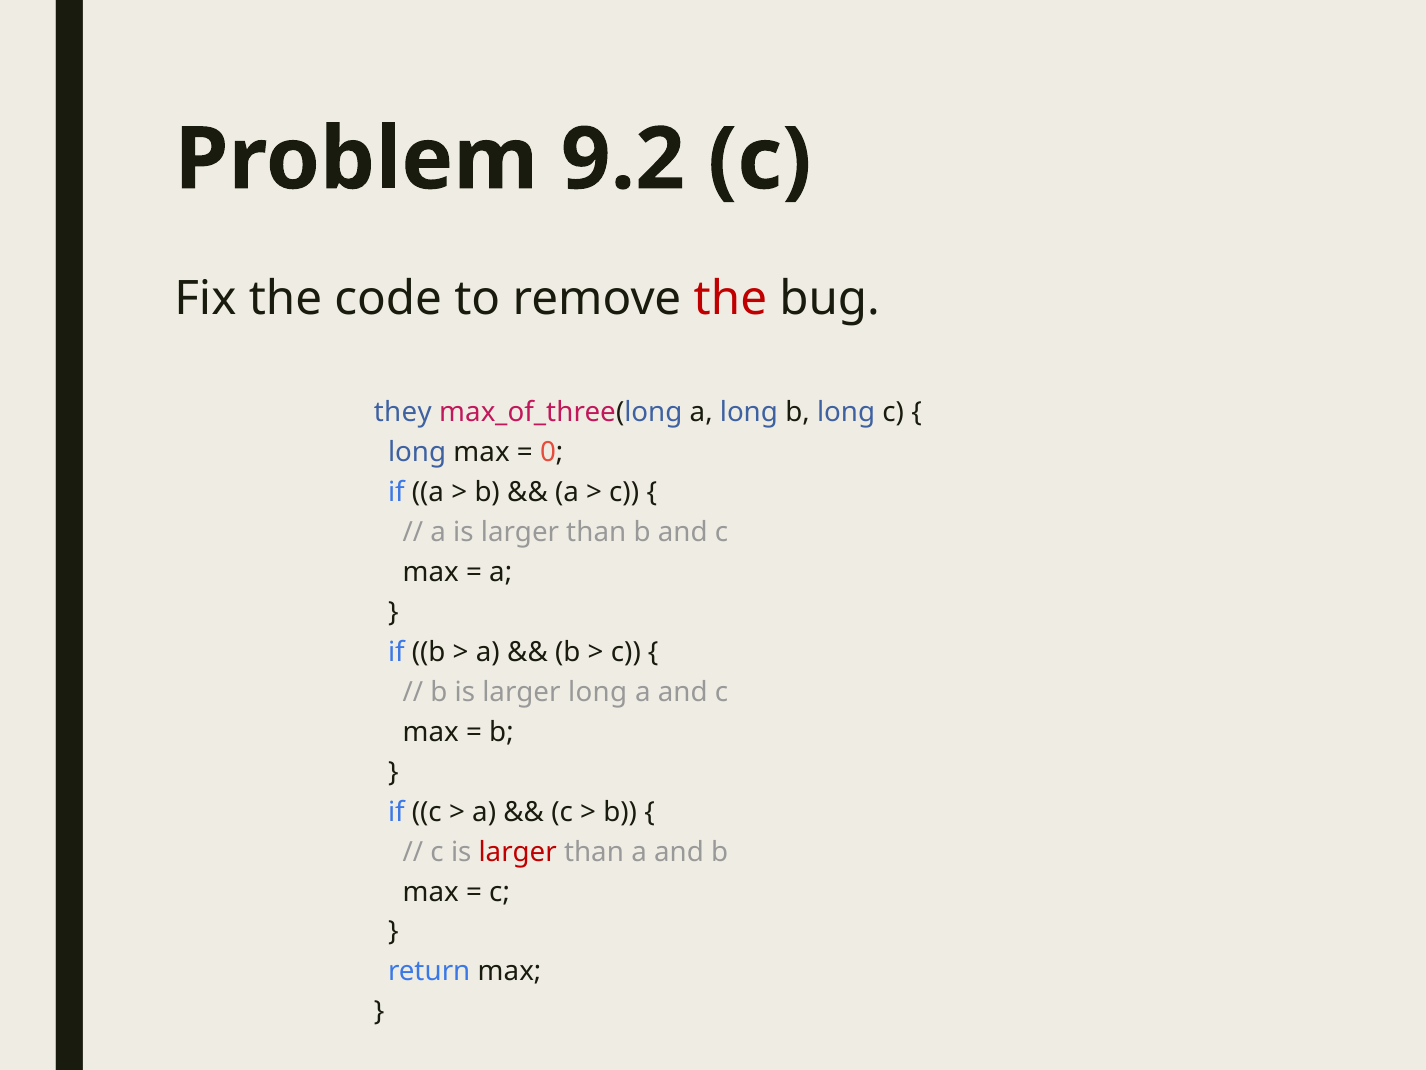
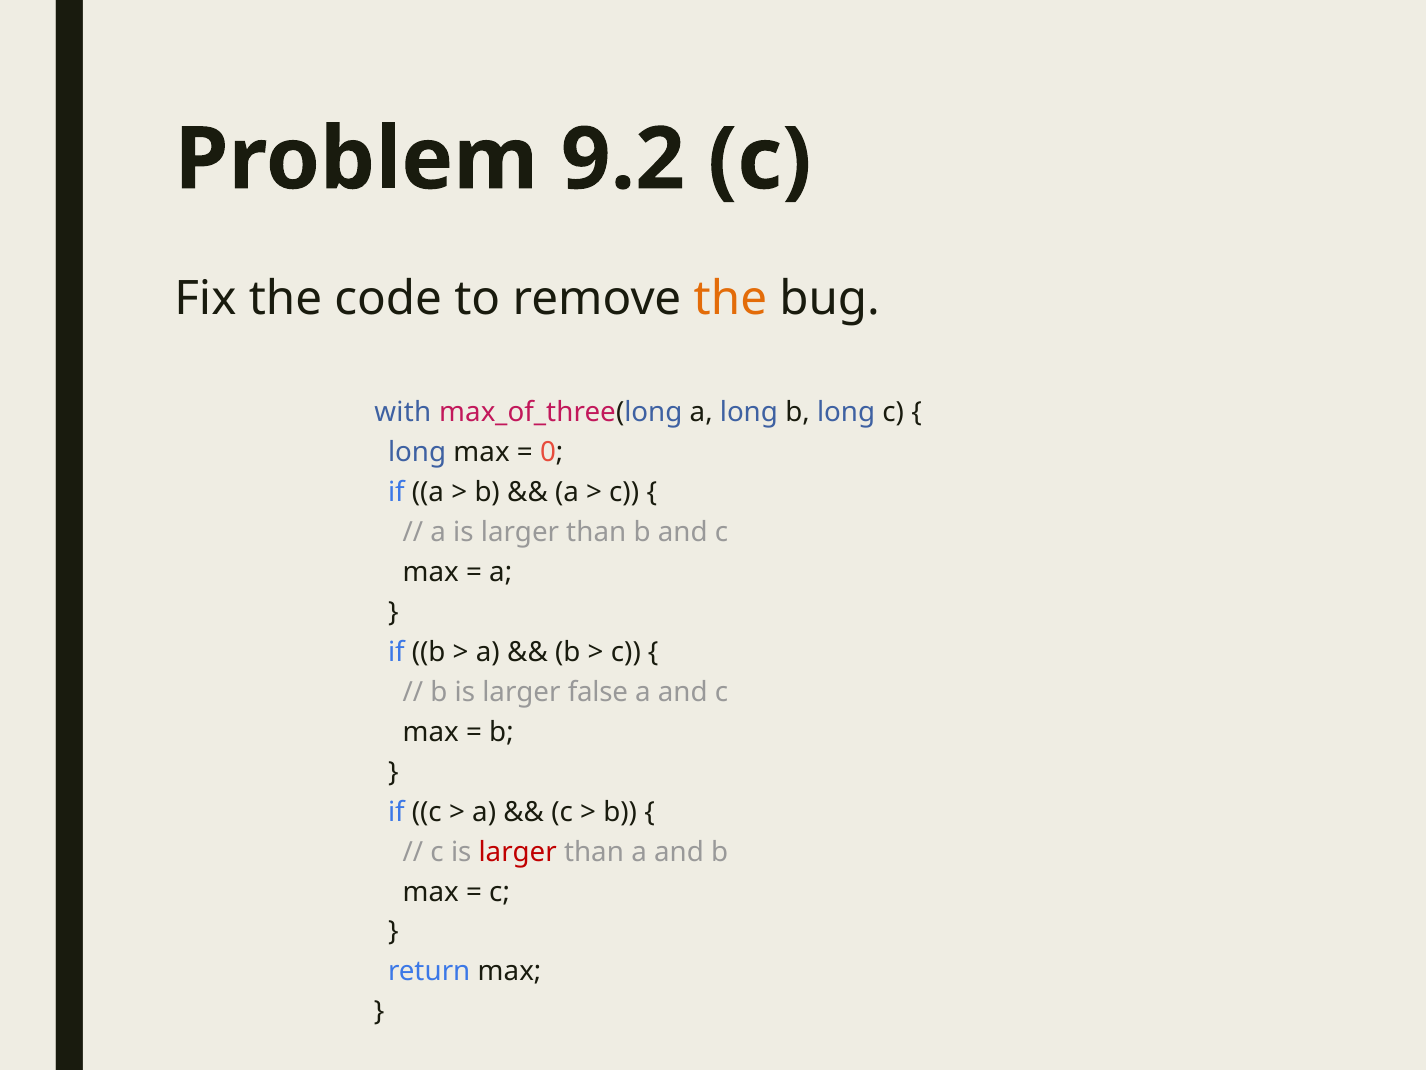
the at (730, 298) colour: red -> orange
they: they -> with
larger long: long -> false
